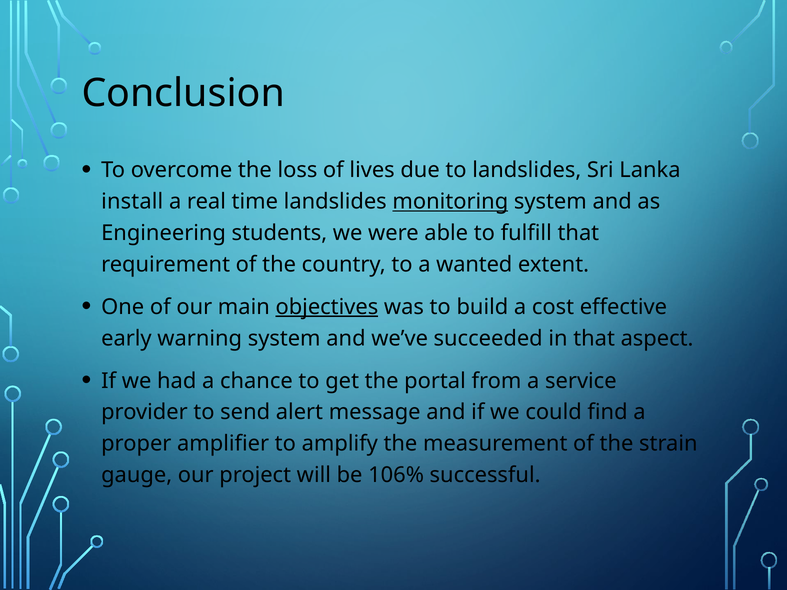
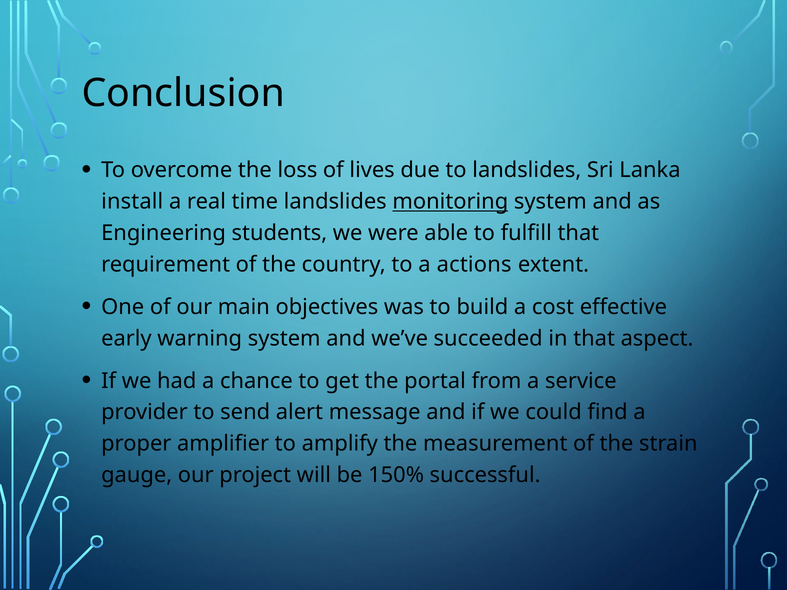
wanted: wanted -> actions
objectives underline: present -> none
106%: 106% -> 150%
